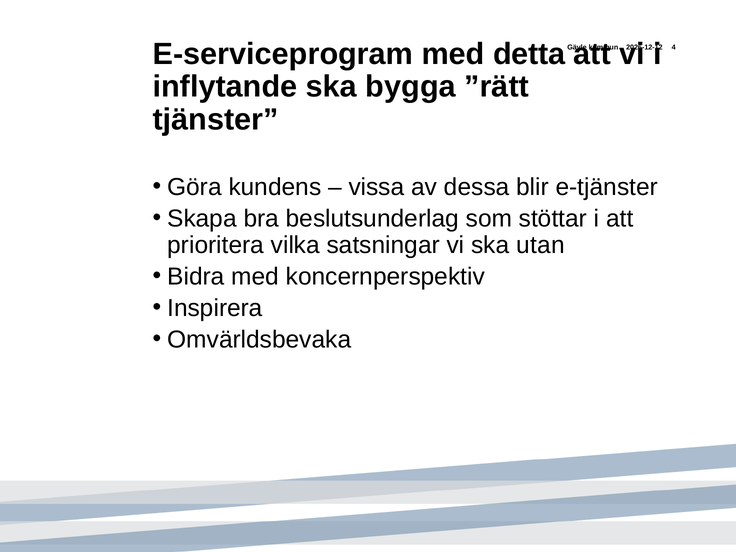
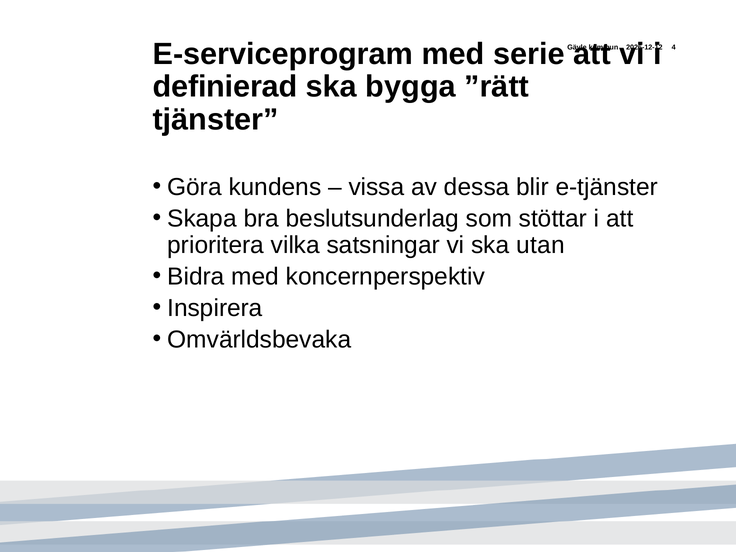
detta: detta -> serie
inflytande: inflytande -> definierad
